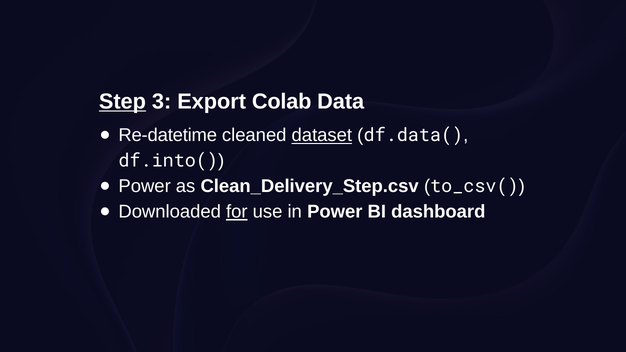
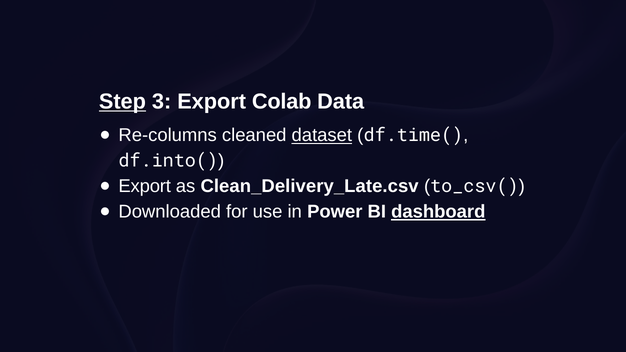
Re‑datetime: Re‑datetime -> Re‑columns
df.data(: df.data( -> df.time(
Power at (145, 186): Power -> Export
Clean_Delivery_Step.csv: Clean_Delivery_Step.csv -> Clean_Delivery_Late.csv
for underline: present -> none
dashboard underline: none -> present
